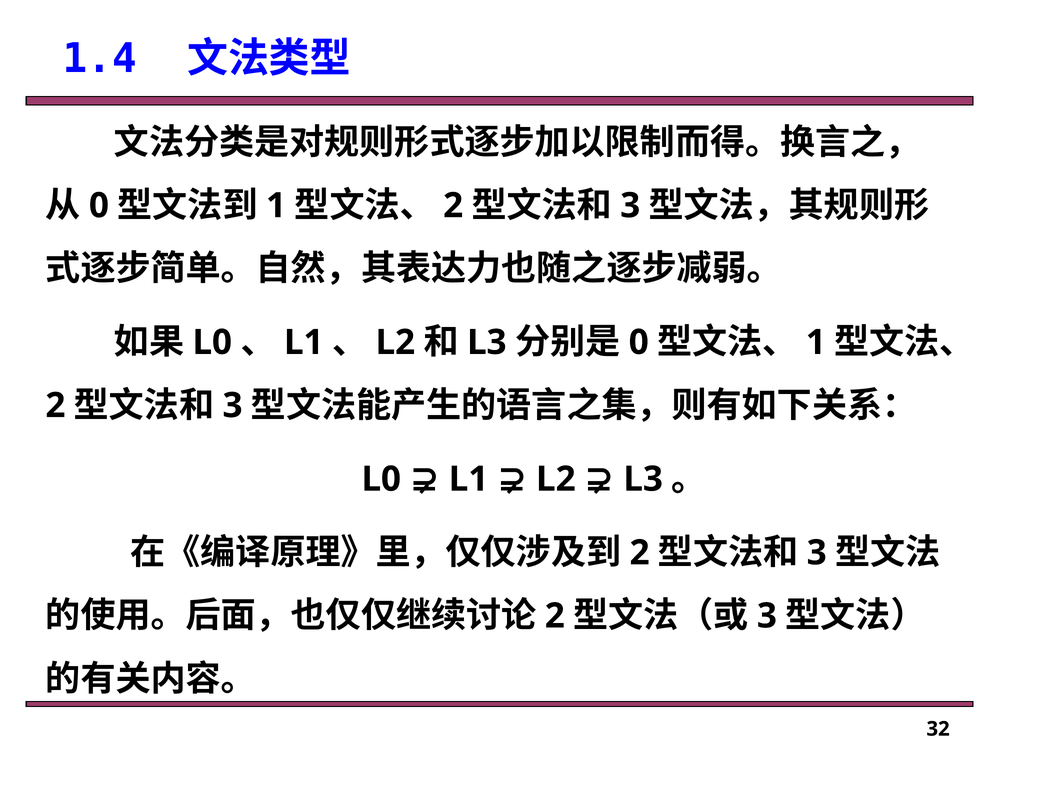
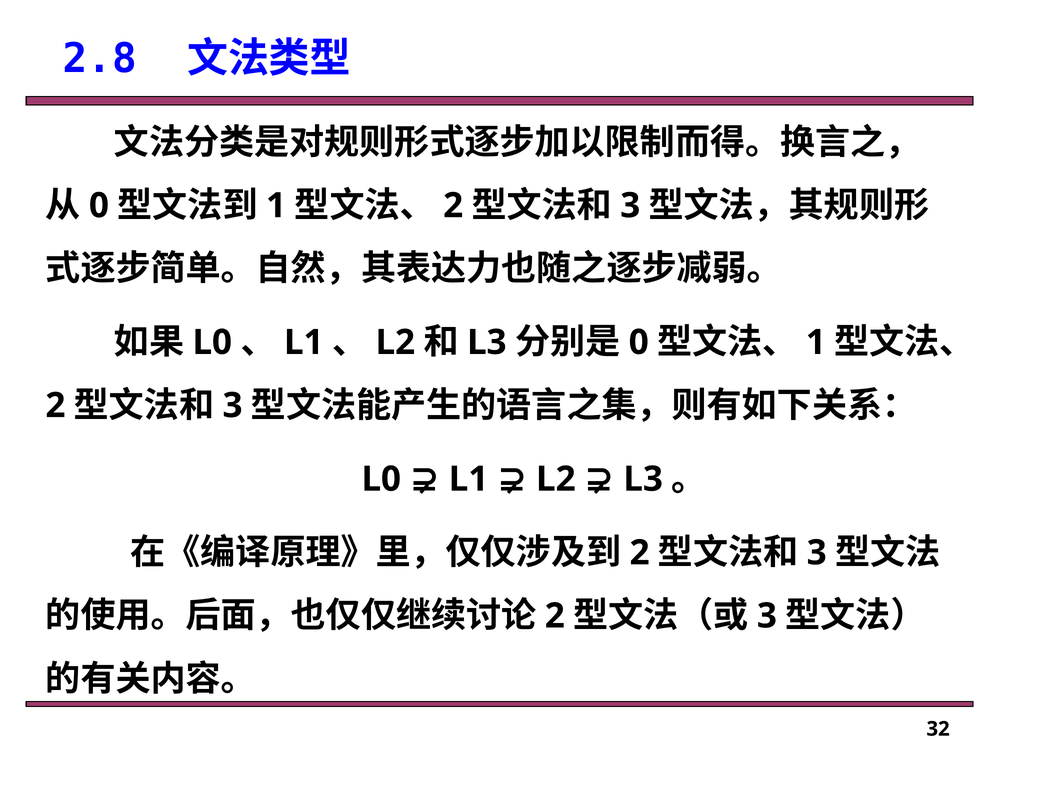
1.4: 1.4 -> 2.8
